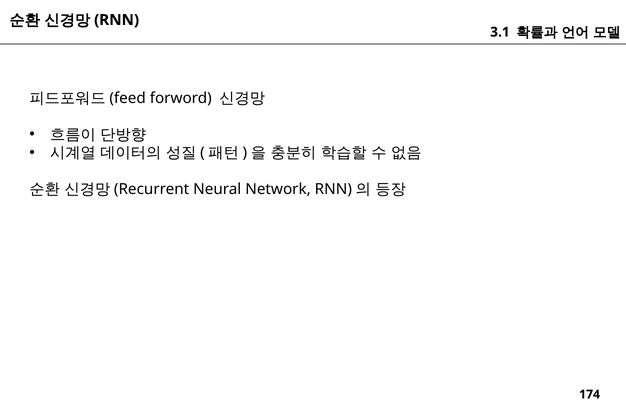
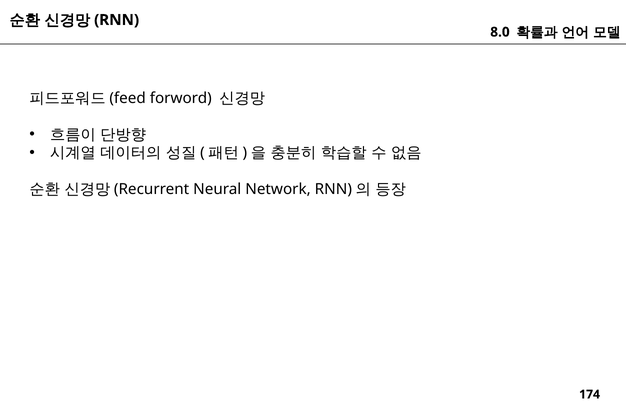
3.1: 3.1 -> 8.0
